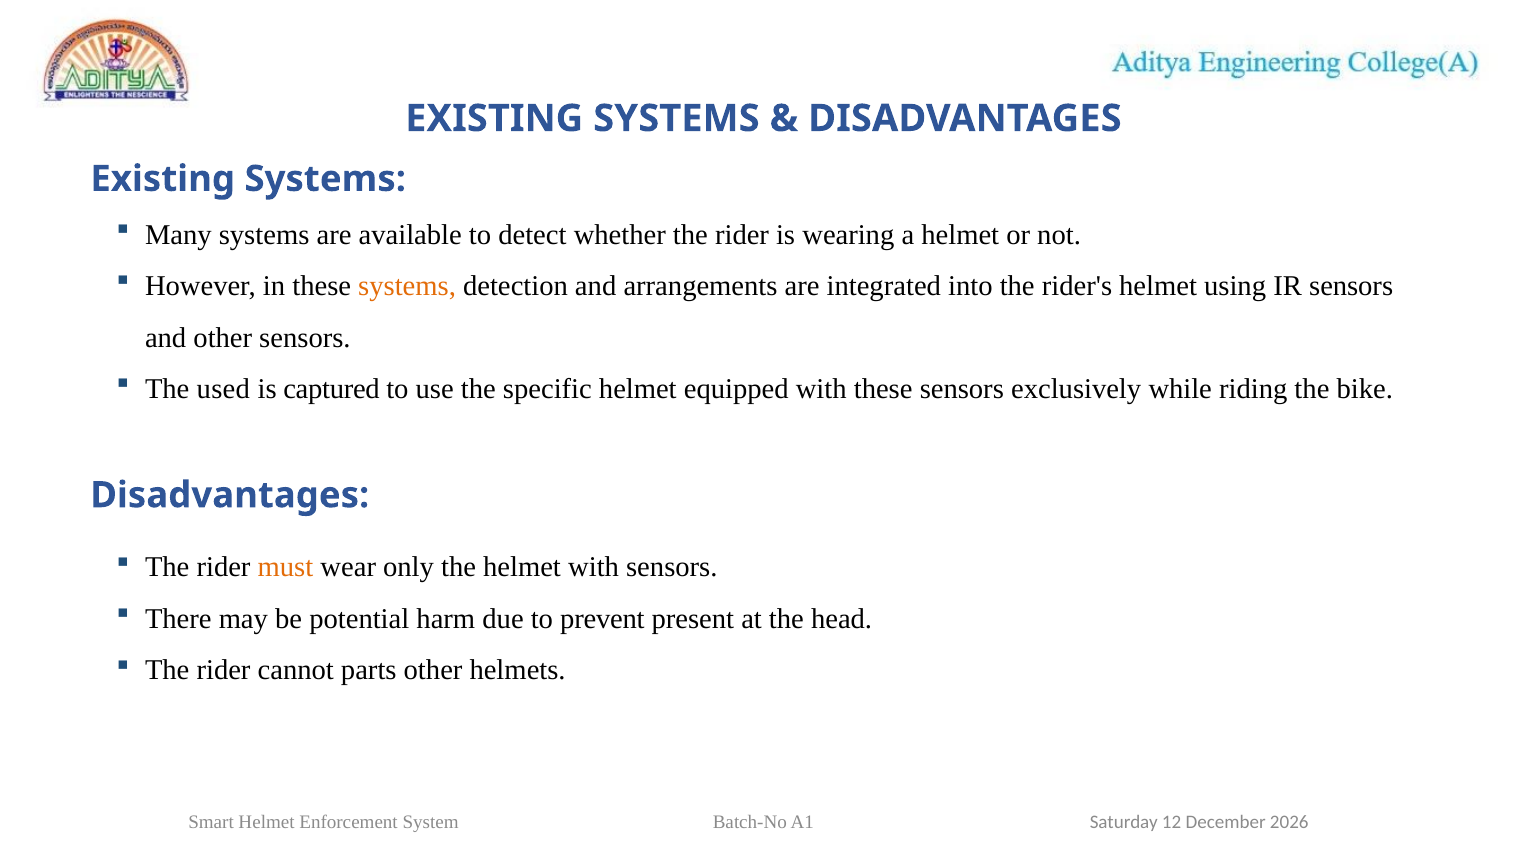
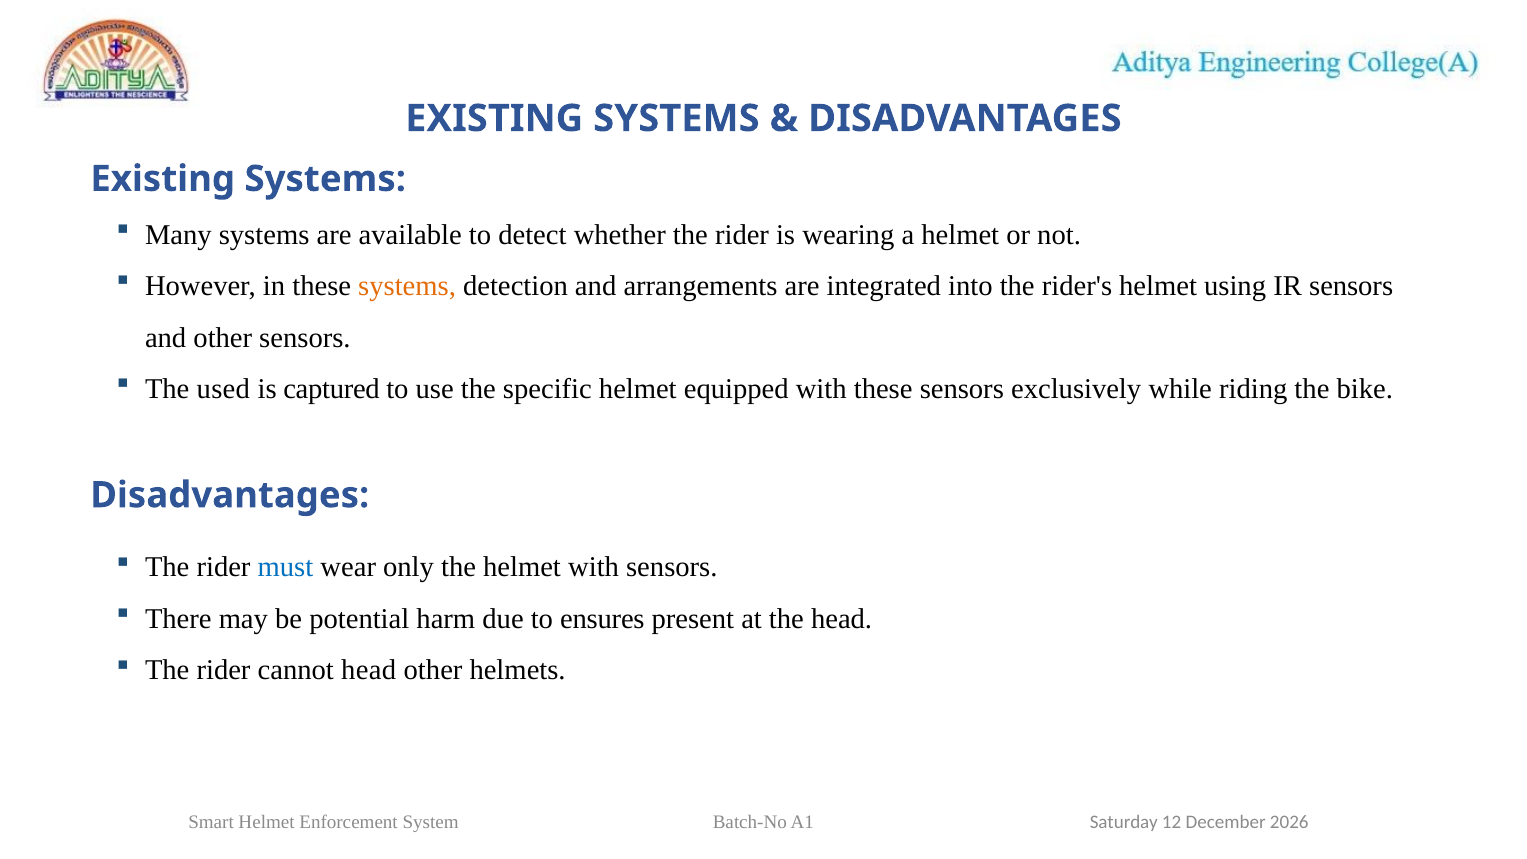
must colour: orange -> blue
prevent: prevent -> ensures
cannot parts: parts -> head
